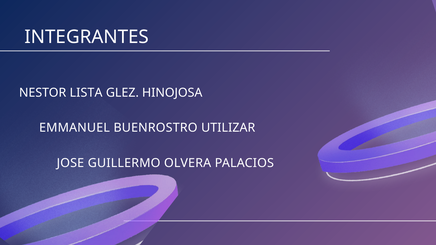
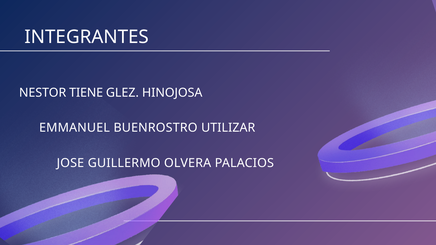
LISTA: LISTA -> TIENE
